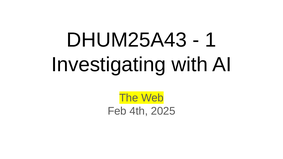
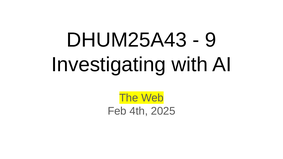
1: 1 -> 9
